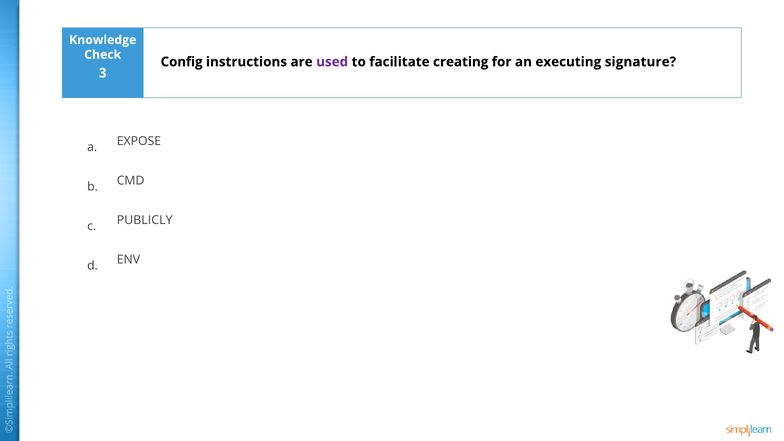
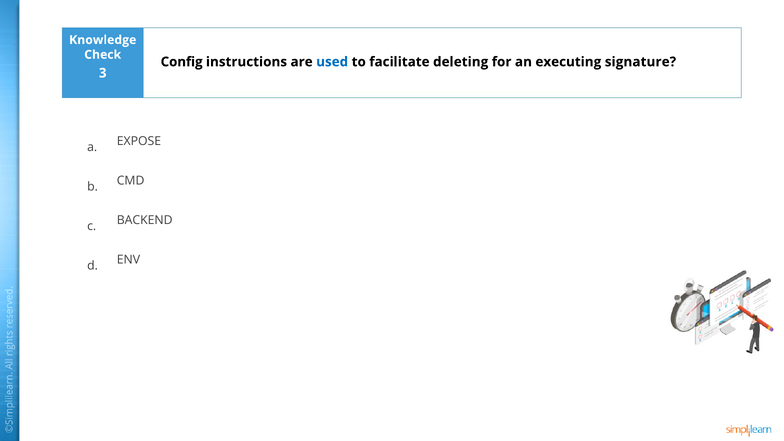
used colour: purple -> blue
creating: creating -> deleting
PUBLICLY: PUBLICLY -> BACKEND
